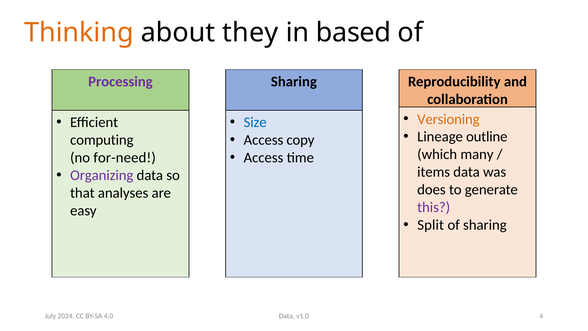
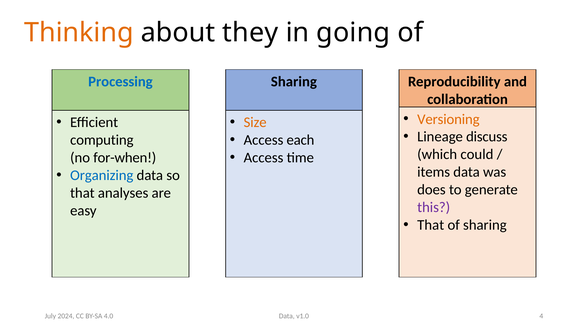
based: based -> going
Processing colour: purple -> blue
Size colour: blue -> orange
outline: outline -> discuss
copy: copy -> each
many: many -> could
for-need: for-need -> for-when
Organizing colour: purple -> blue
Split at (431, 225): Split -> That
